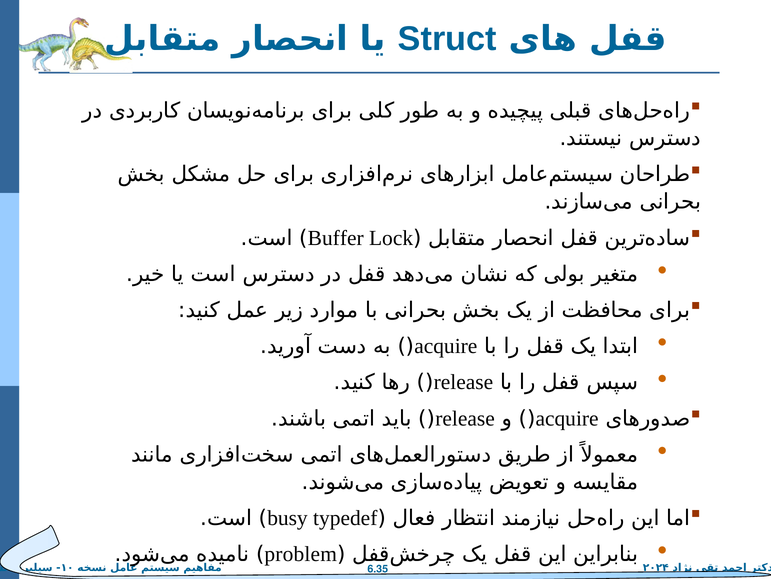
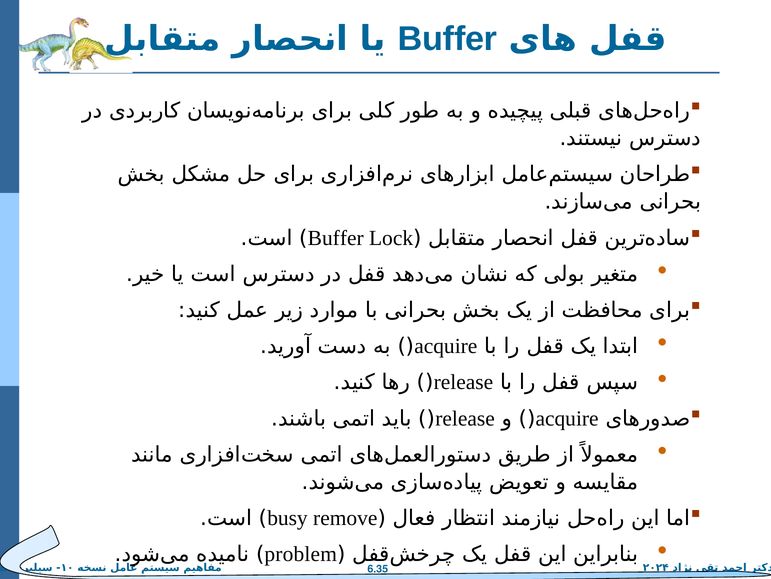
Struct at (447, 39): Struct -> Buffer
typedef: typedef -> remove
